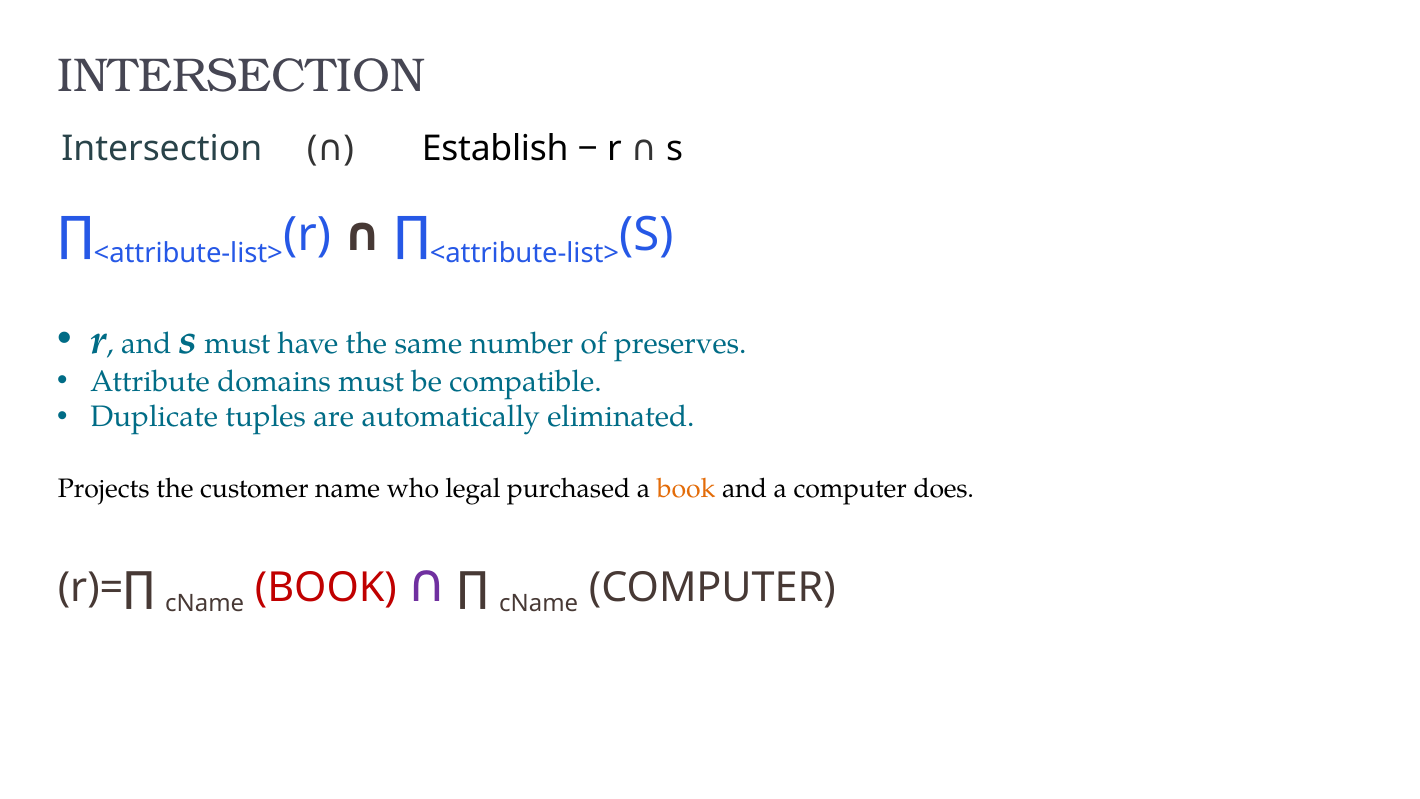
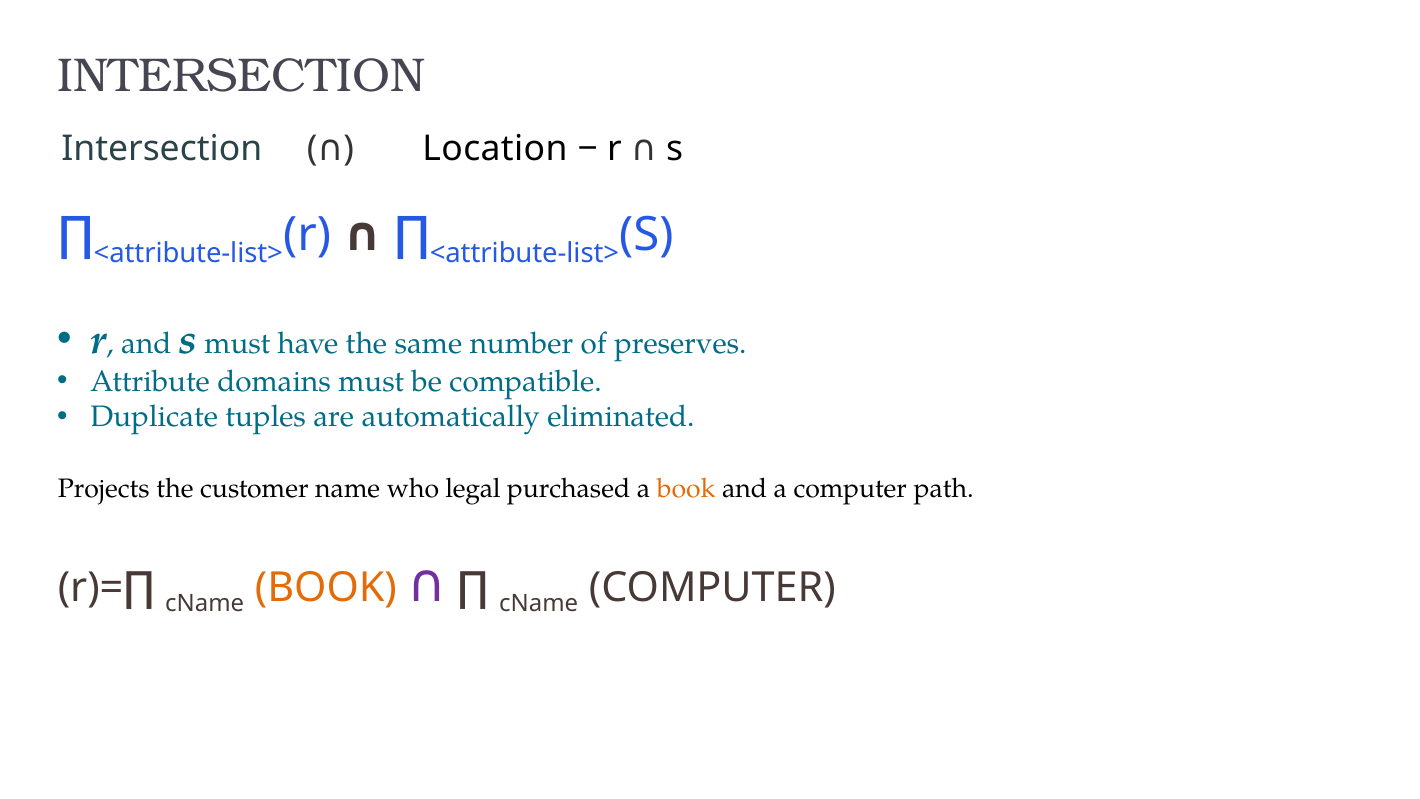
Establish: Establish -> Location
does: does -> path
BOOK at (326, 587) colour: red -> orange
